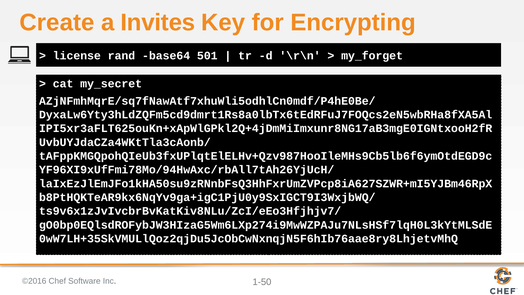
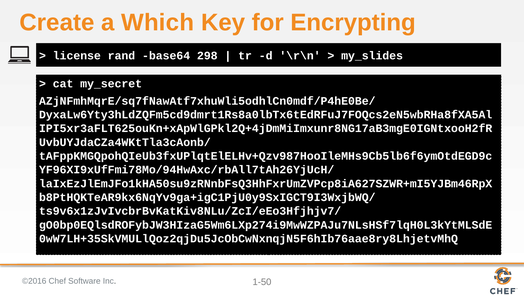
Invites: Invites -> Which
501: 501 -> 298
my_forget: my_forget -> my_slides
